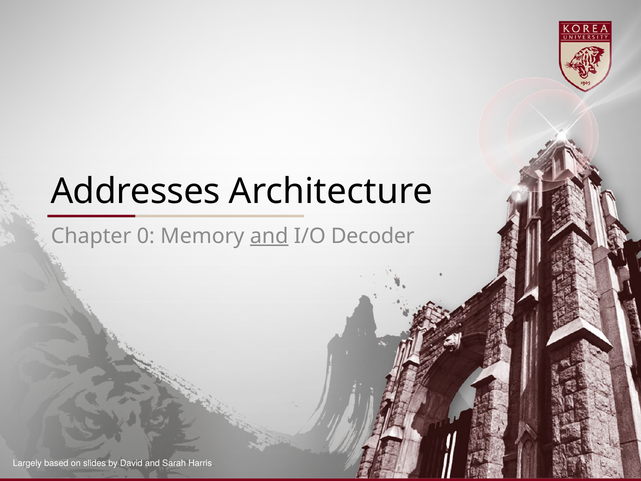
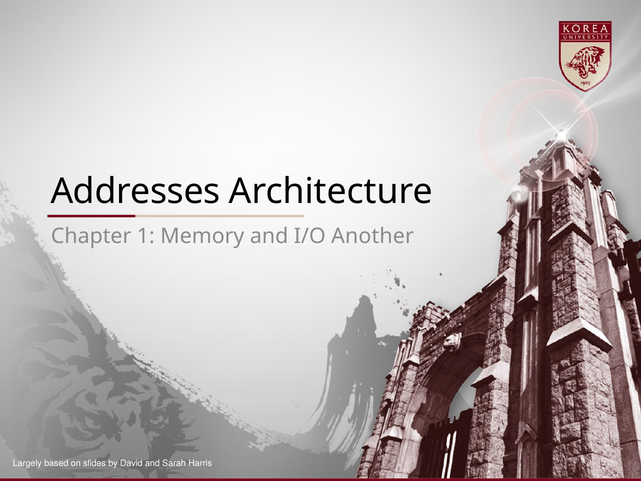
0: 0 -> 1
and at (269, 236) underline: present -> none
Decoder: Decoder -> Another
